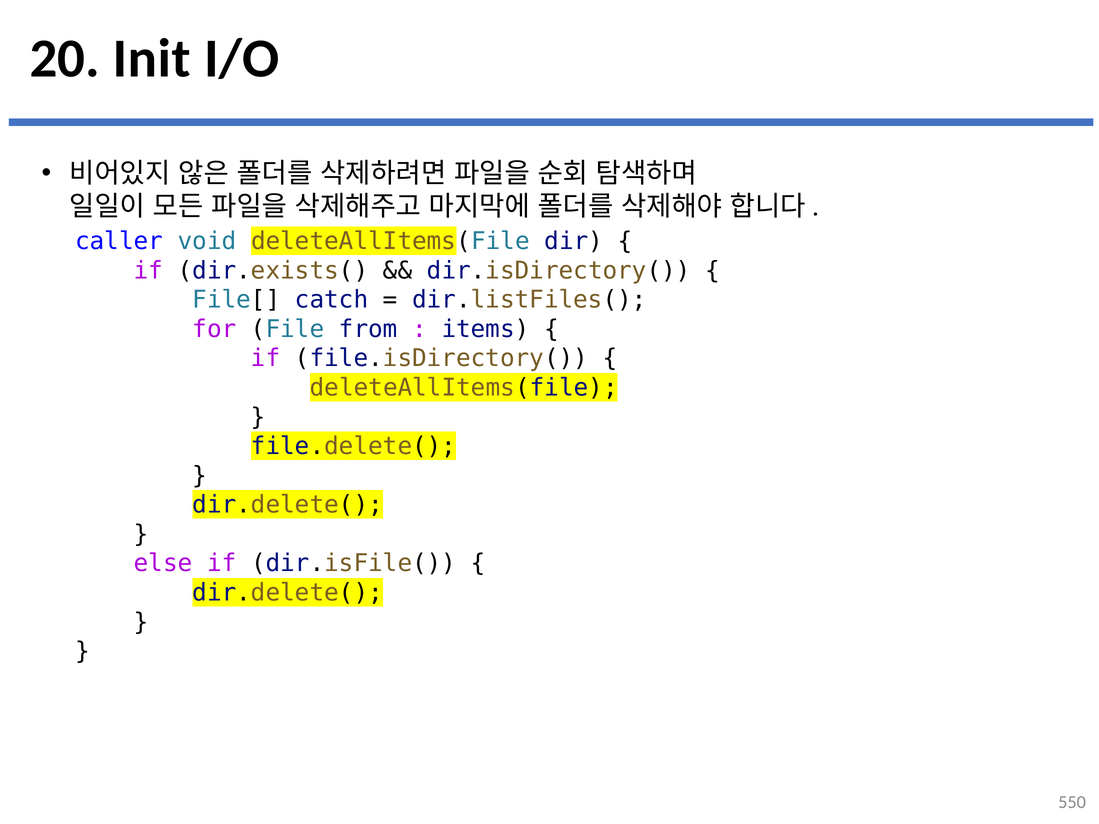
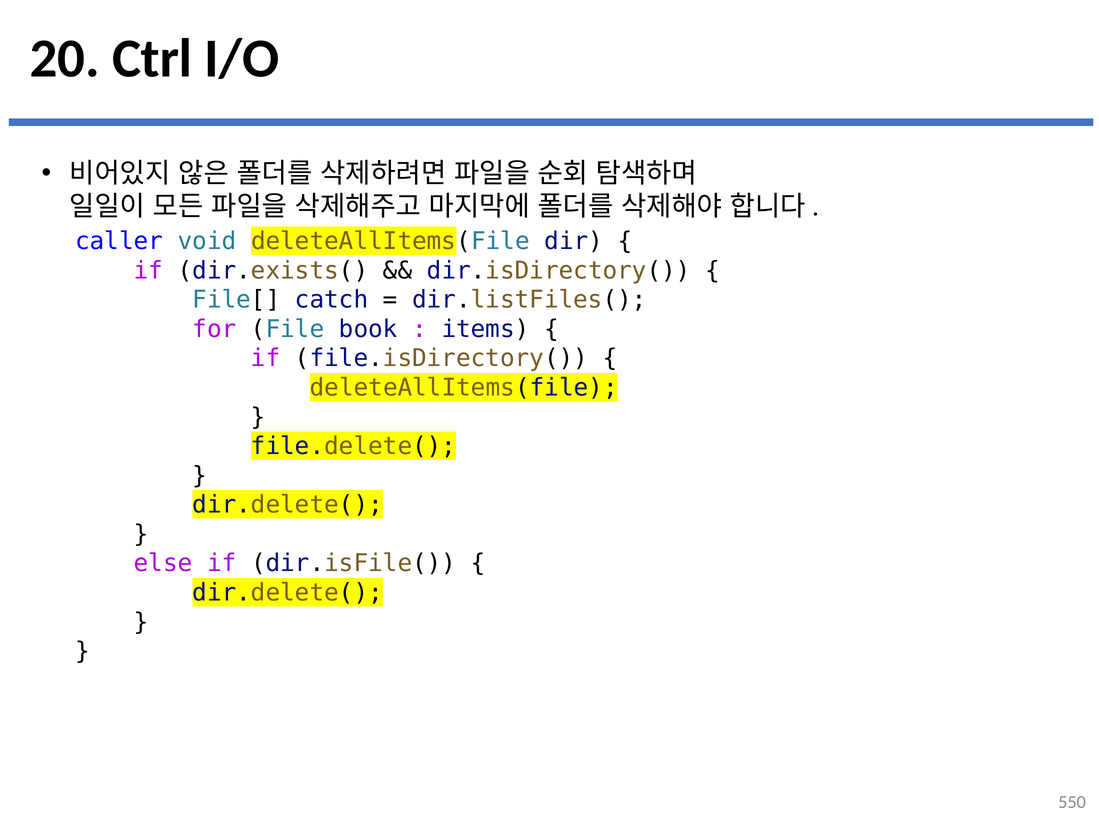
Init: Init -> Ctrl
from: from -> book
